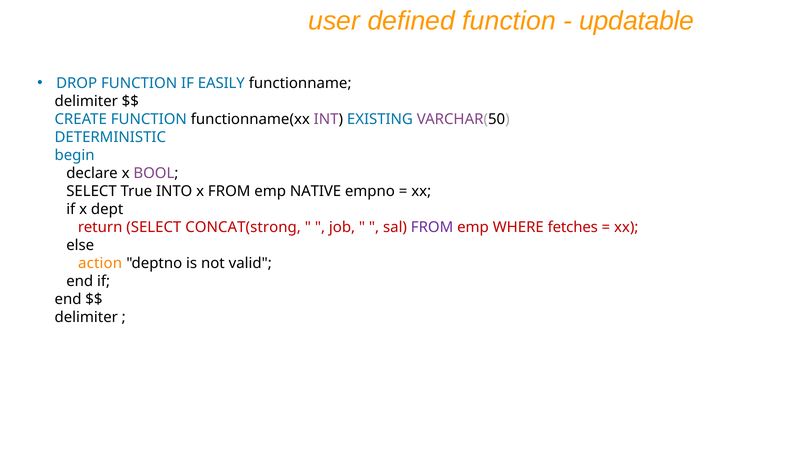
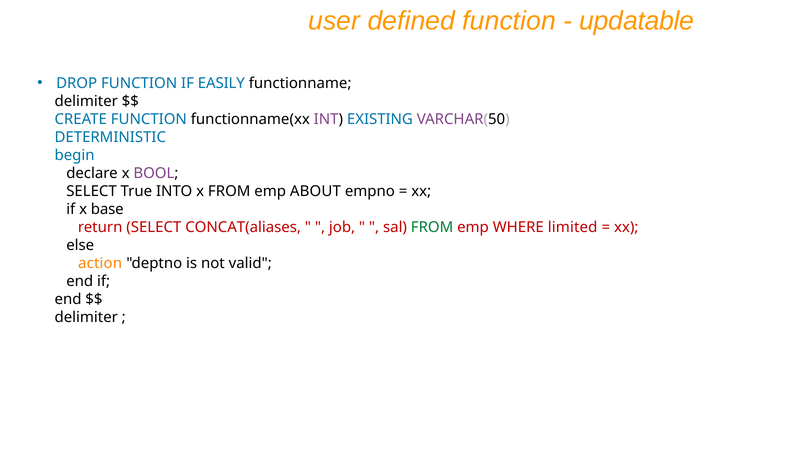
NATIVE: NATIVE -> ABOUT
dept: dept -> base
CONCAT(strong: CONCAT(strong -> CONCAT(aliases
FROM at (432, 227) colour: purple -> green
fetches: fetches -> limited
